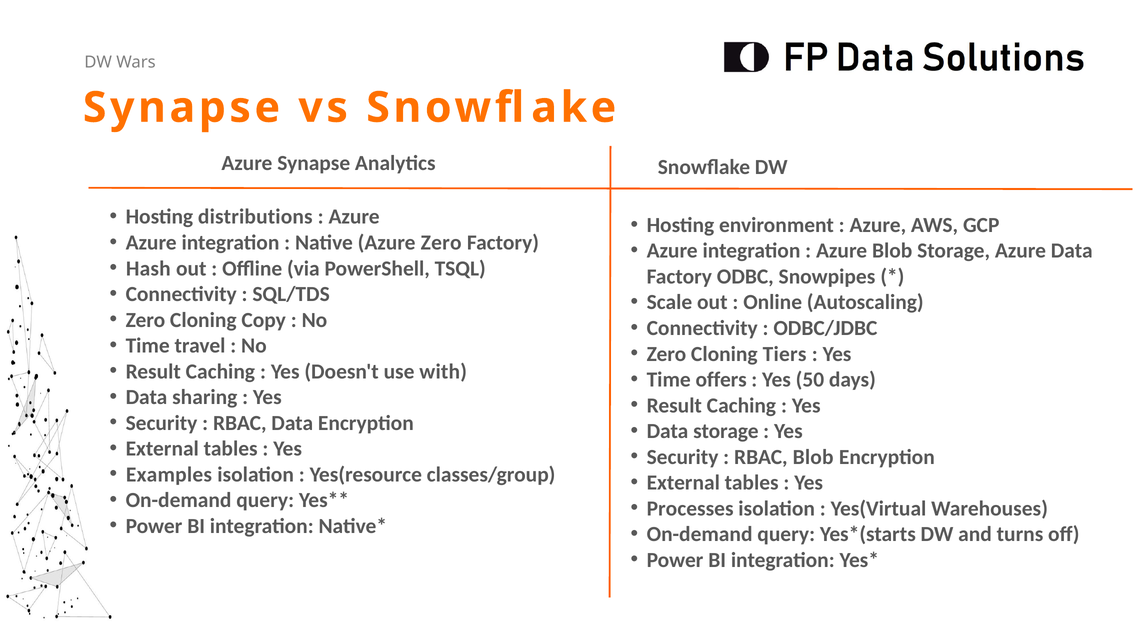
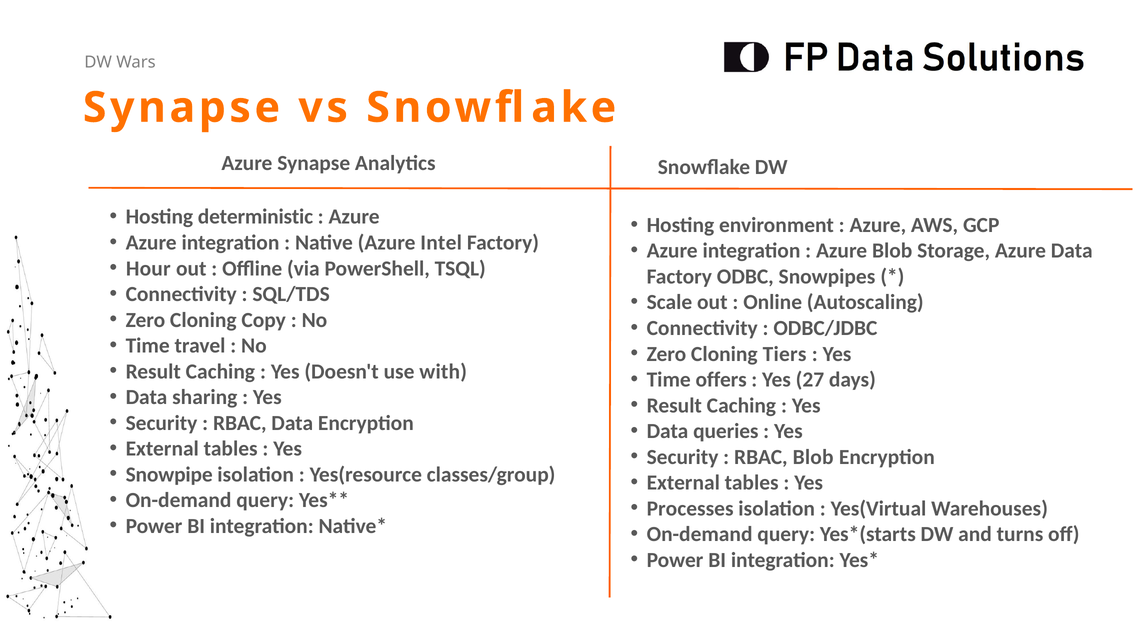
distributions: distributions -> deterministic
Azure Zero: Zero -> Intel
Hash: Hash -> Hour
50: 50 -> 27
Data storage: storage -> queries
Examples: Examples -> Snowpipe
